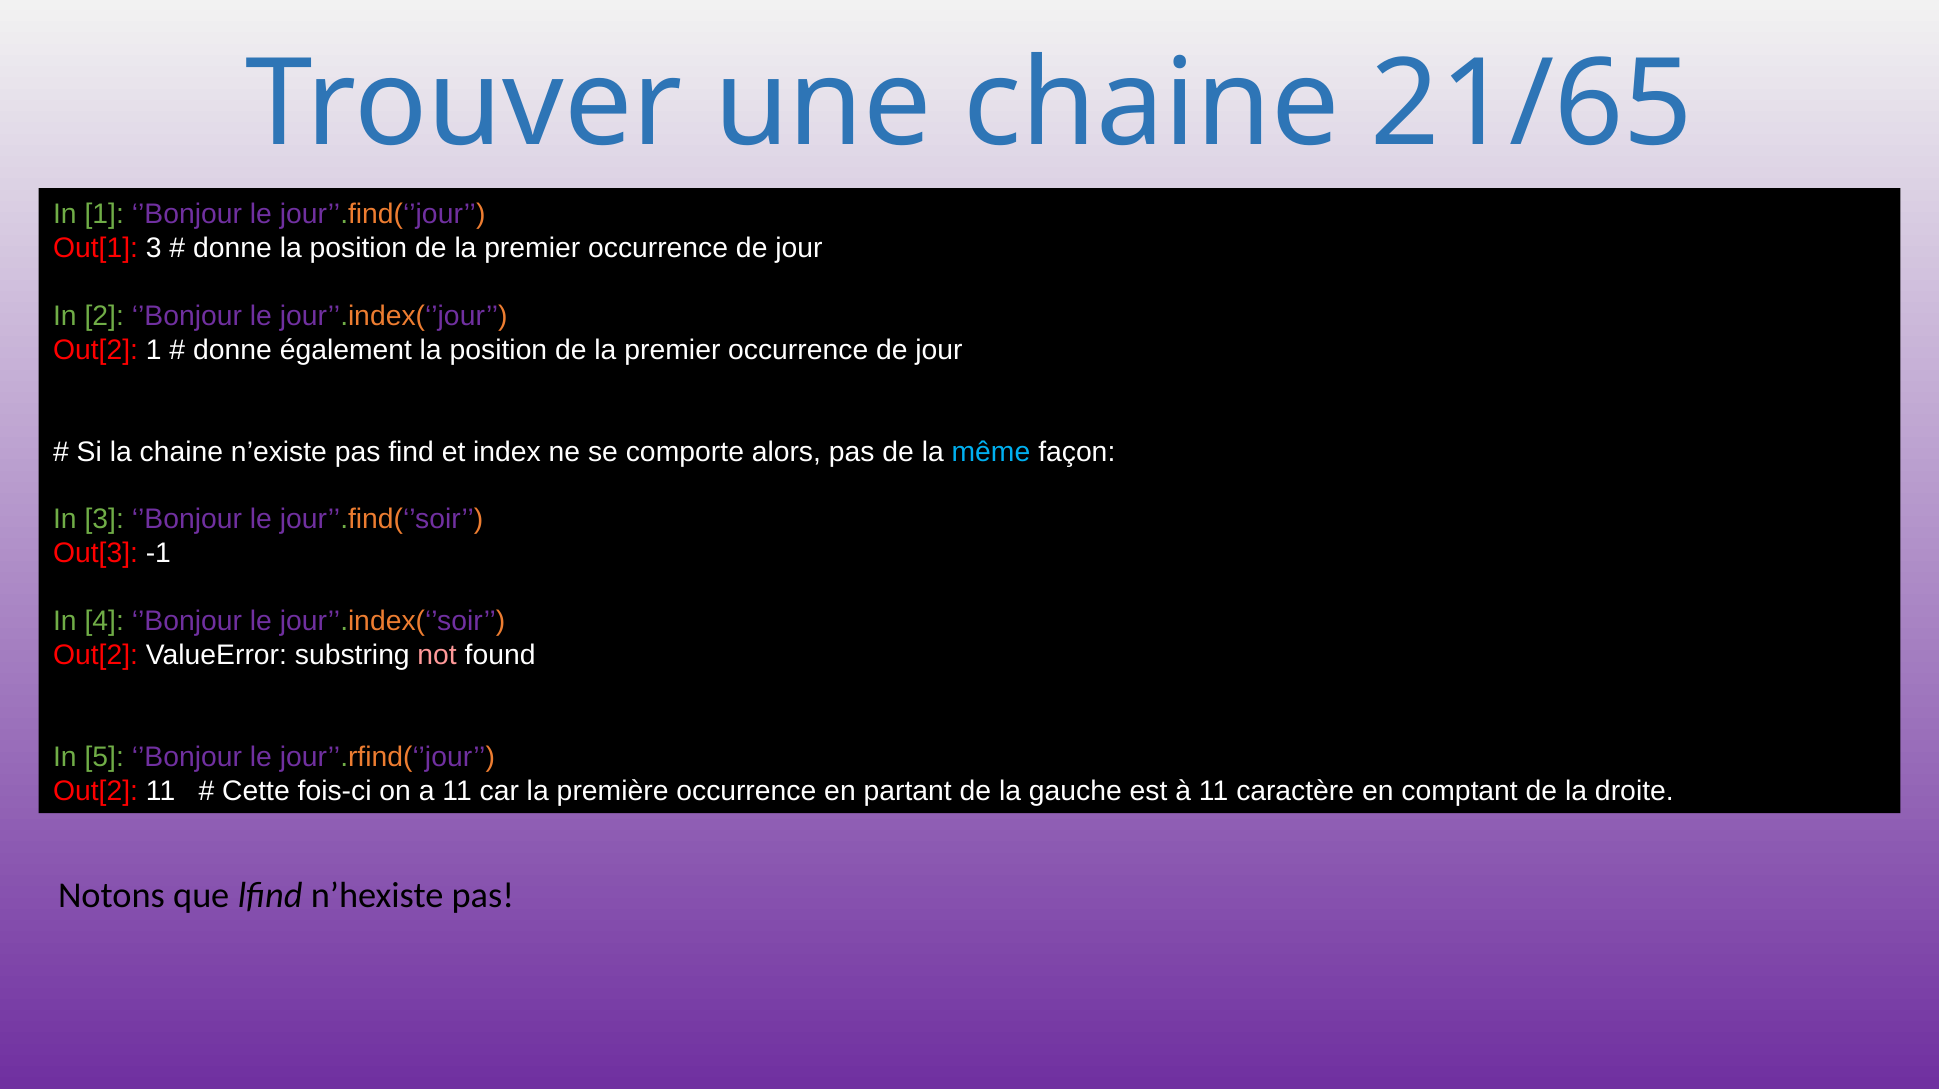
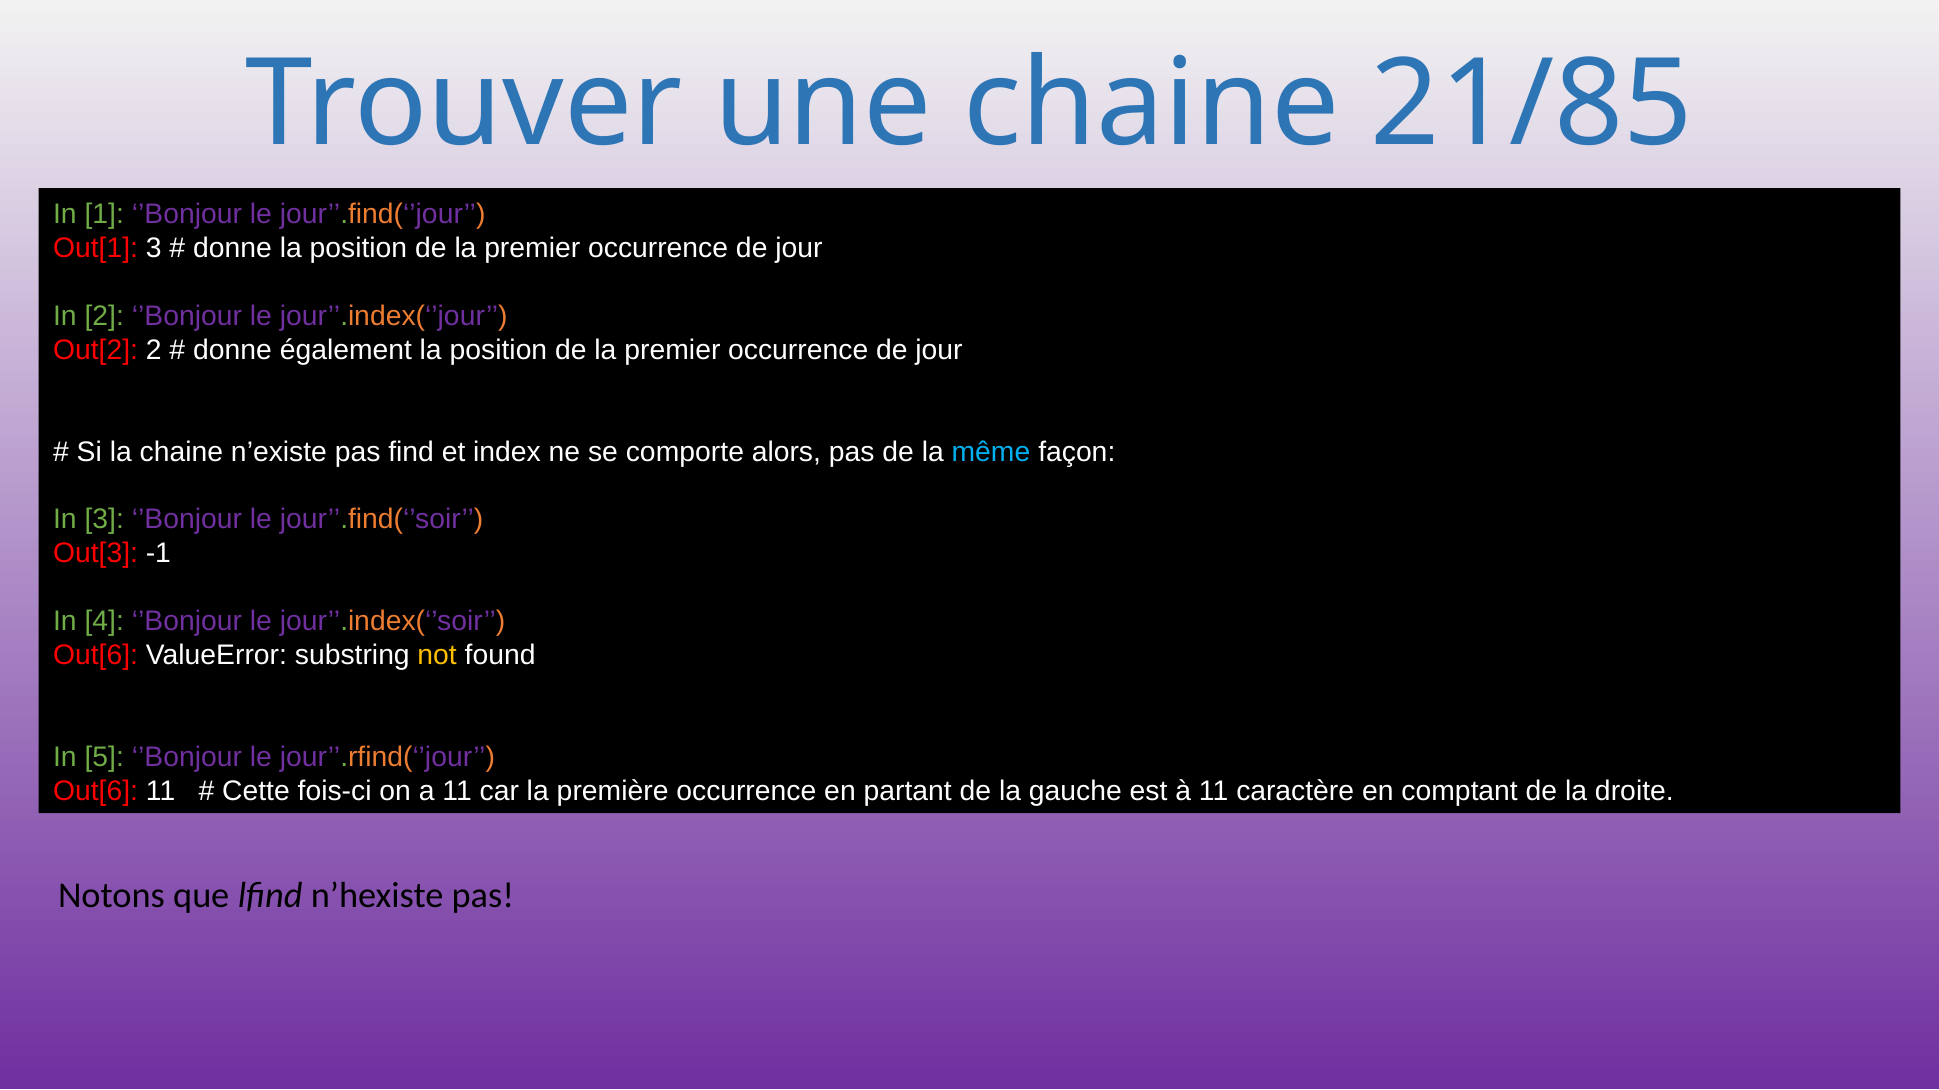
21/65: 21/65 -> 21/85
Out[2 1: 1 -> 2
Out[2 at (96, 656): Out[2 -> Out[6
not colour: pink -> yellow
Out[2 at (96, 791): Out[2 -> Out[6
